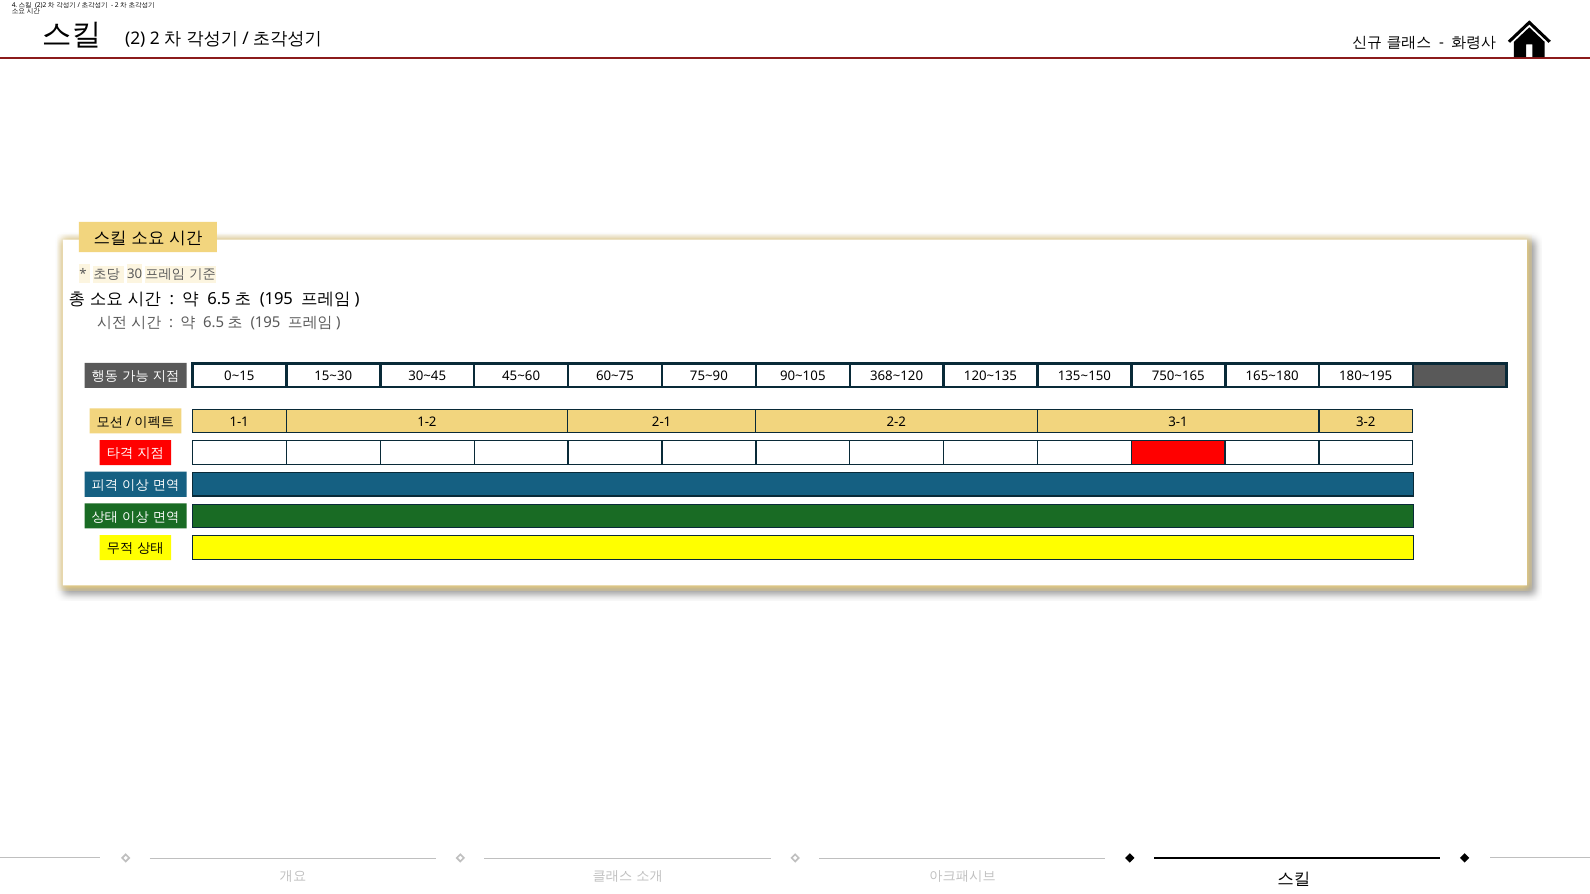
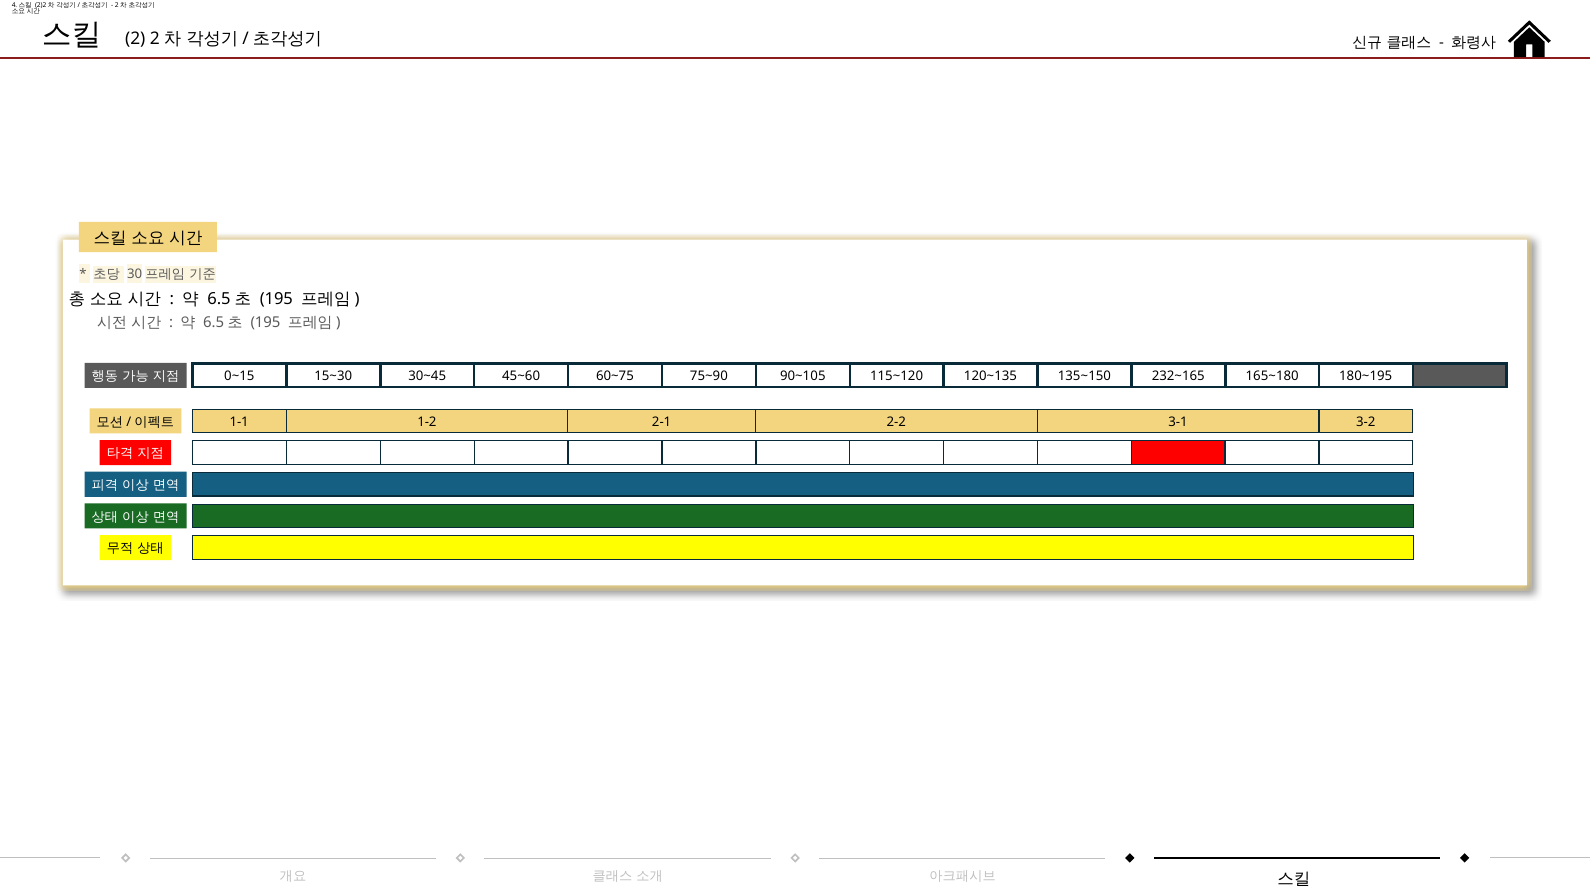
368~120: 368~120 -> 115~120
750~165: 750~165 -> 232~165
